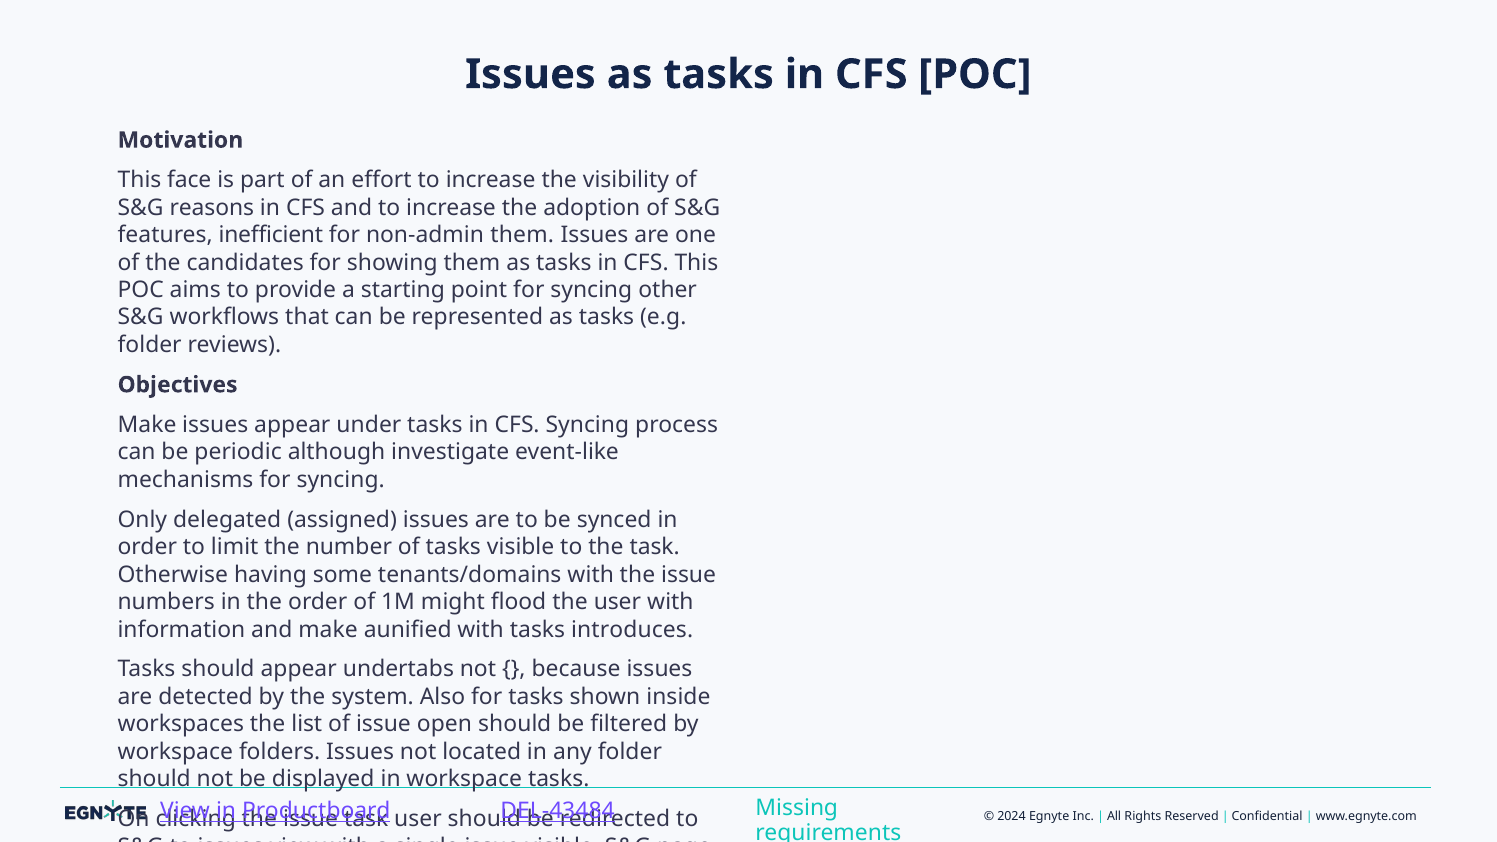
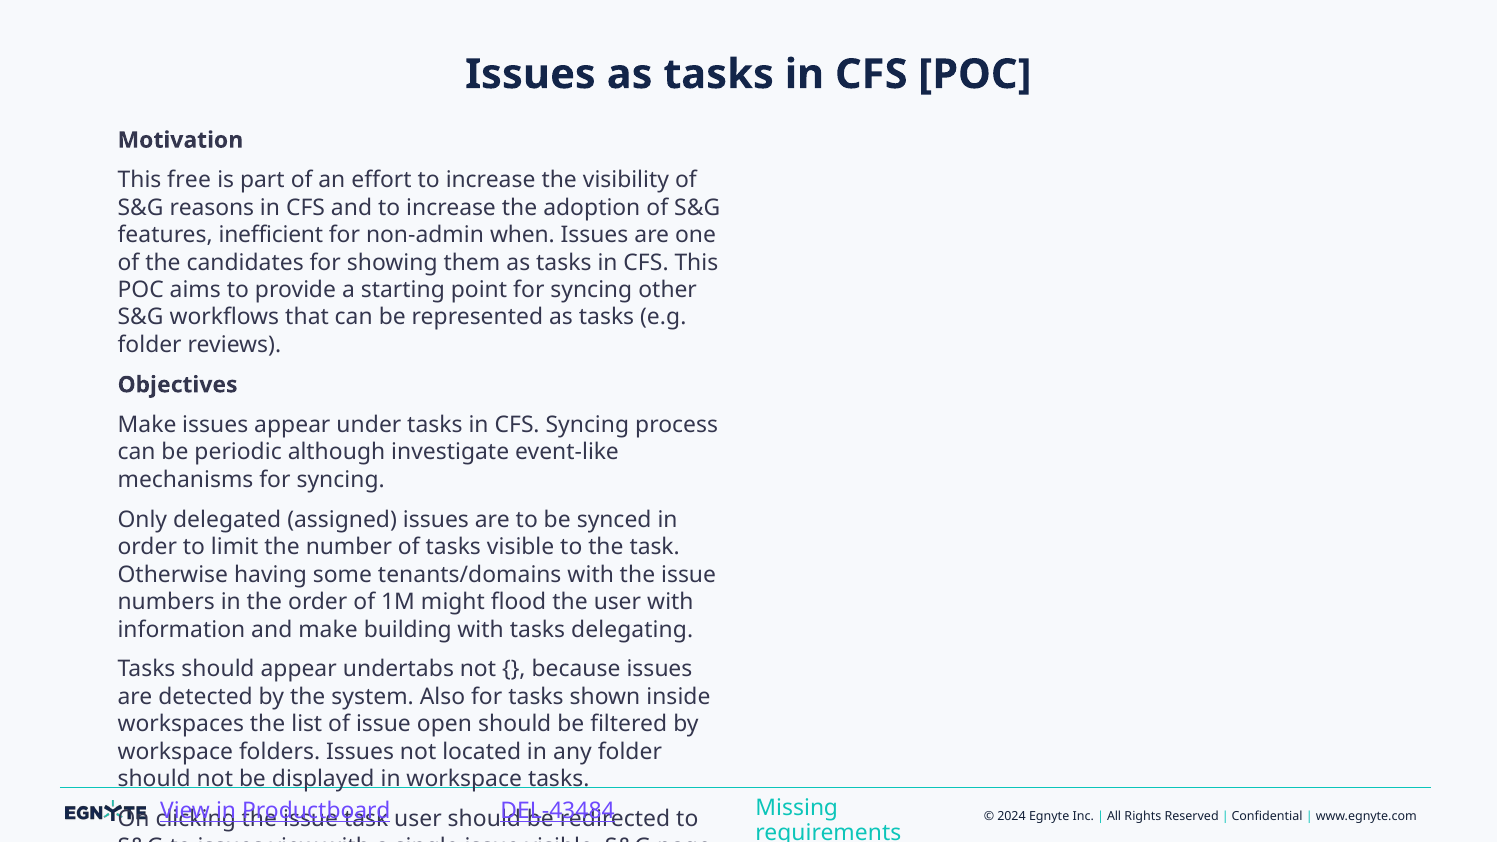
face: face -> free
non-admin them: them -> when
aunified: aunified -> building
tasks introduces: introduces -> delegating
